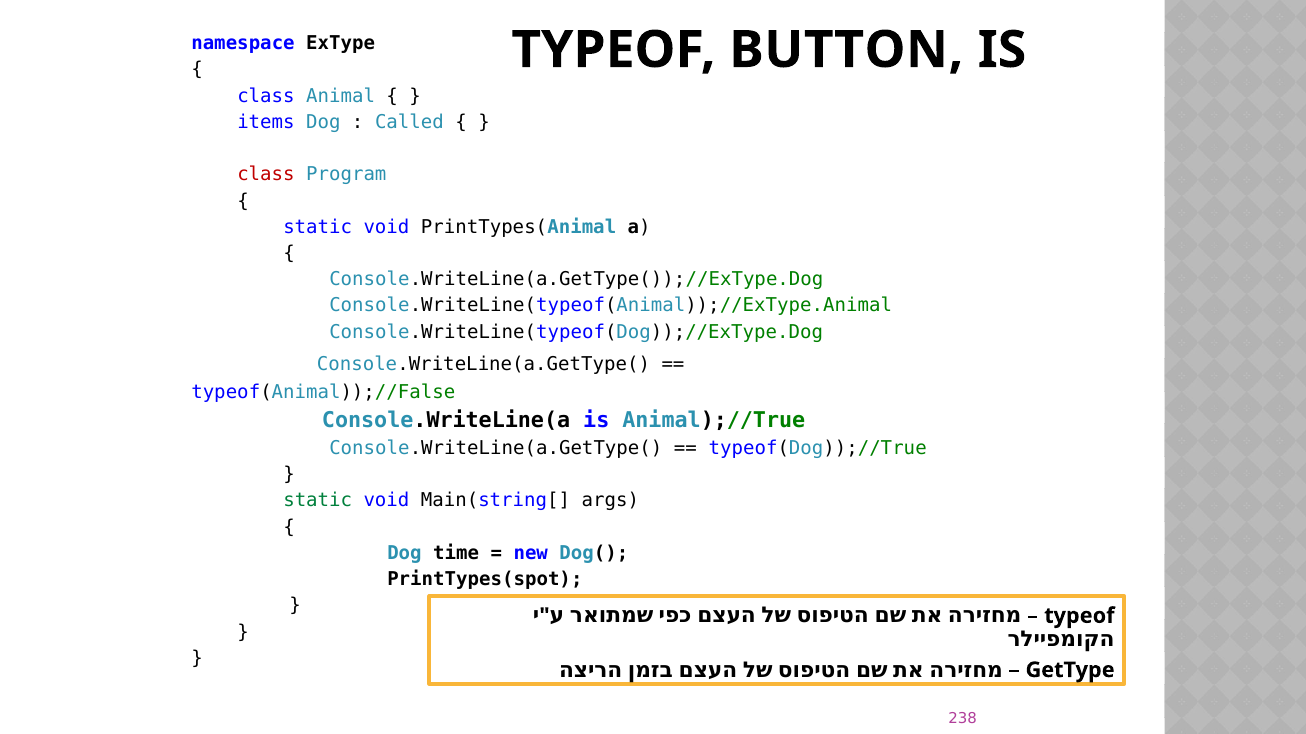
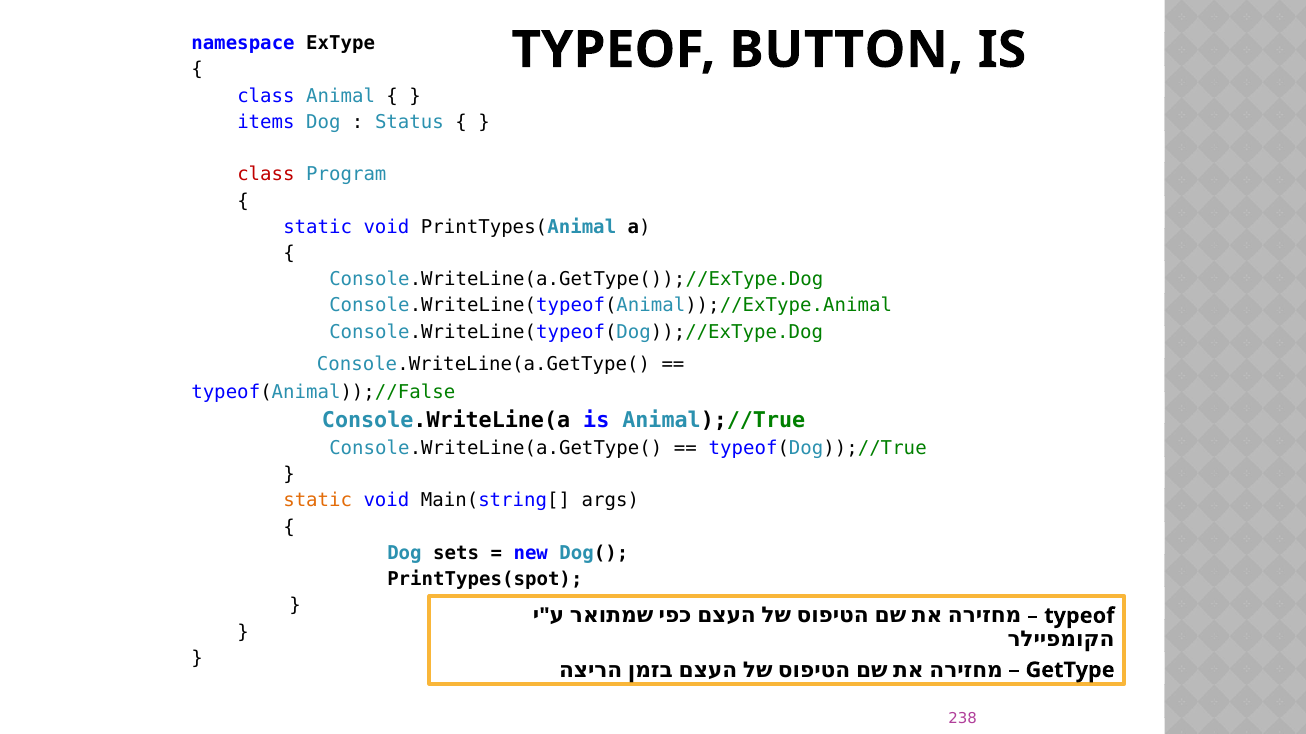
Called: Called -> Status
static at (318, 501) colour: green -> orange
time: time -> sets
